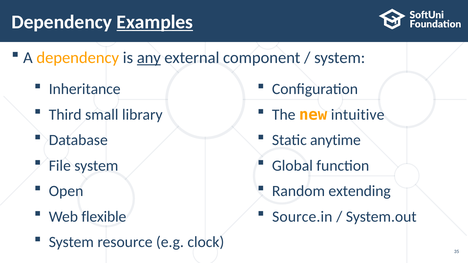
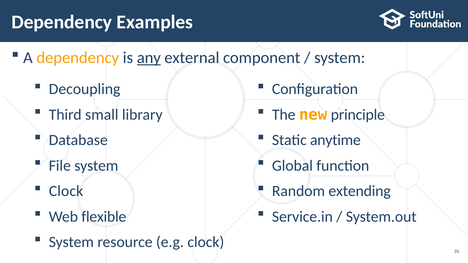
Examples underline: present -> none
Inheritance: Inheritance -> Decoupling
intuitive: intuitive -> principle
Open at (66, 191): Open -> Clock
Source.in: Source.in -> Service.in
